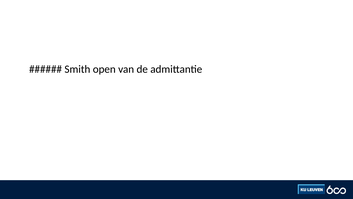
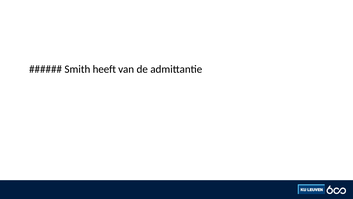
open: open -> heeft
